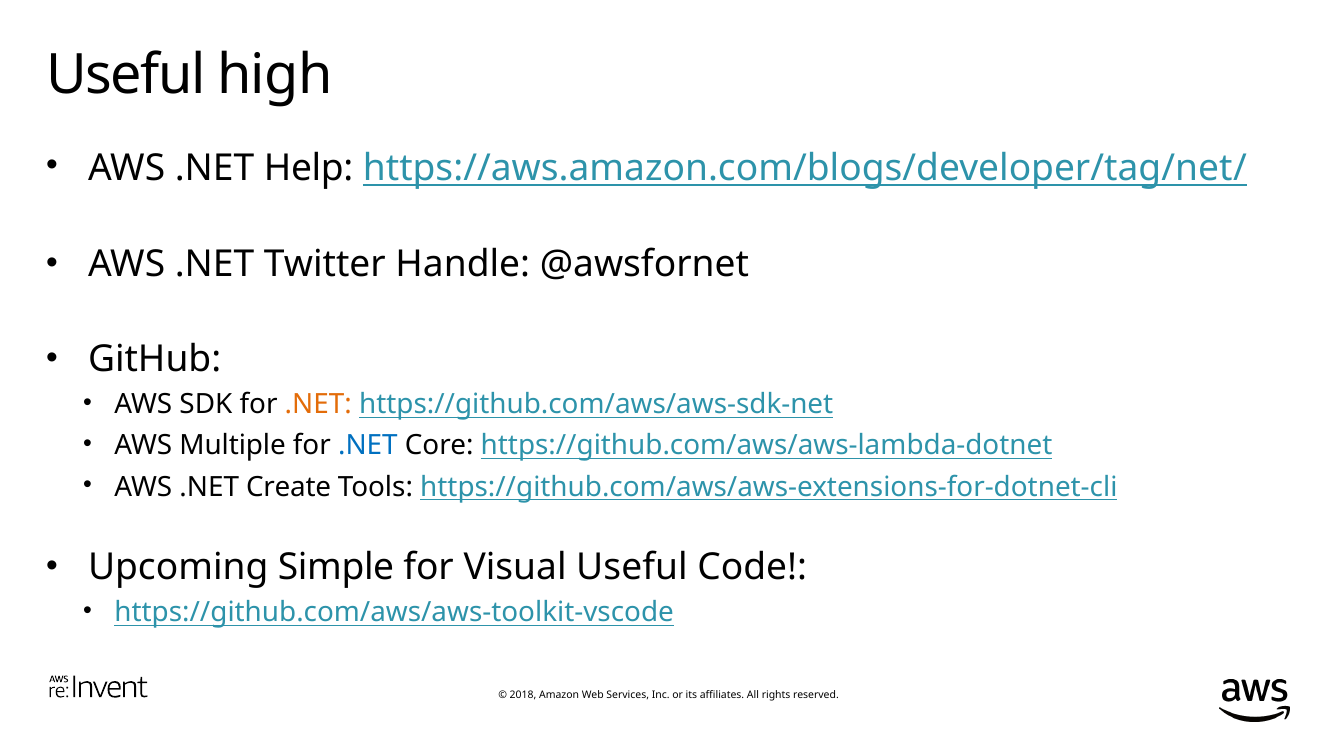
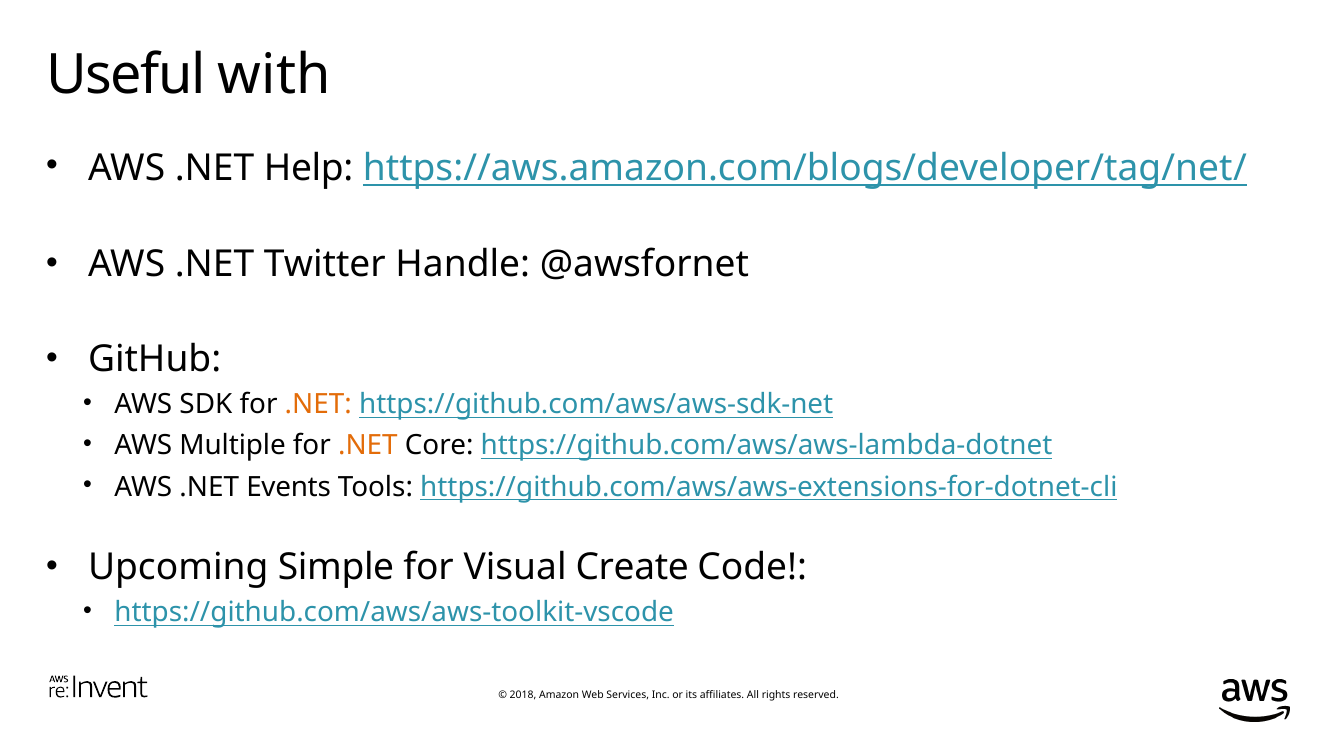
high: high -> with
.NET at (368, 446) colour: blue -> orange
Create: Create -> Events
Visual Useful: Useful -> Create
